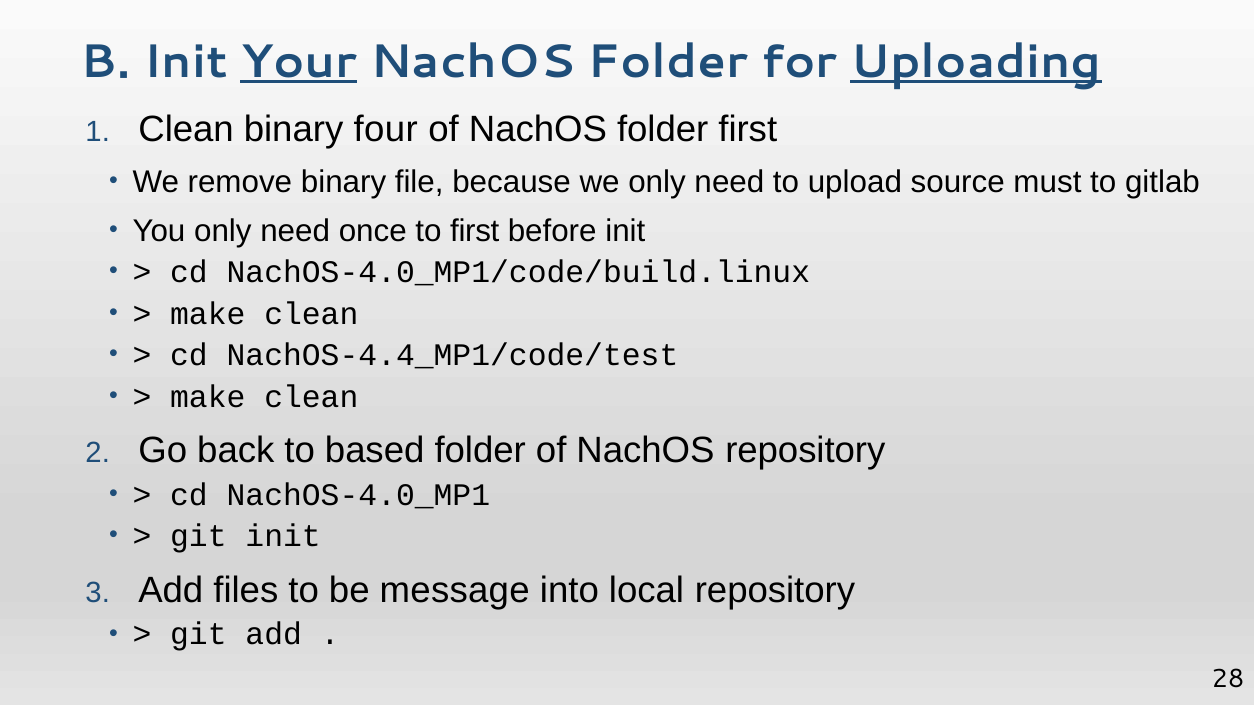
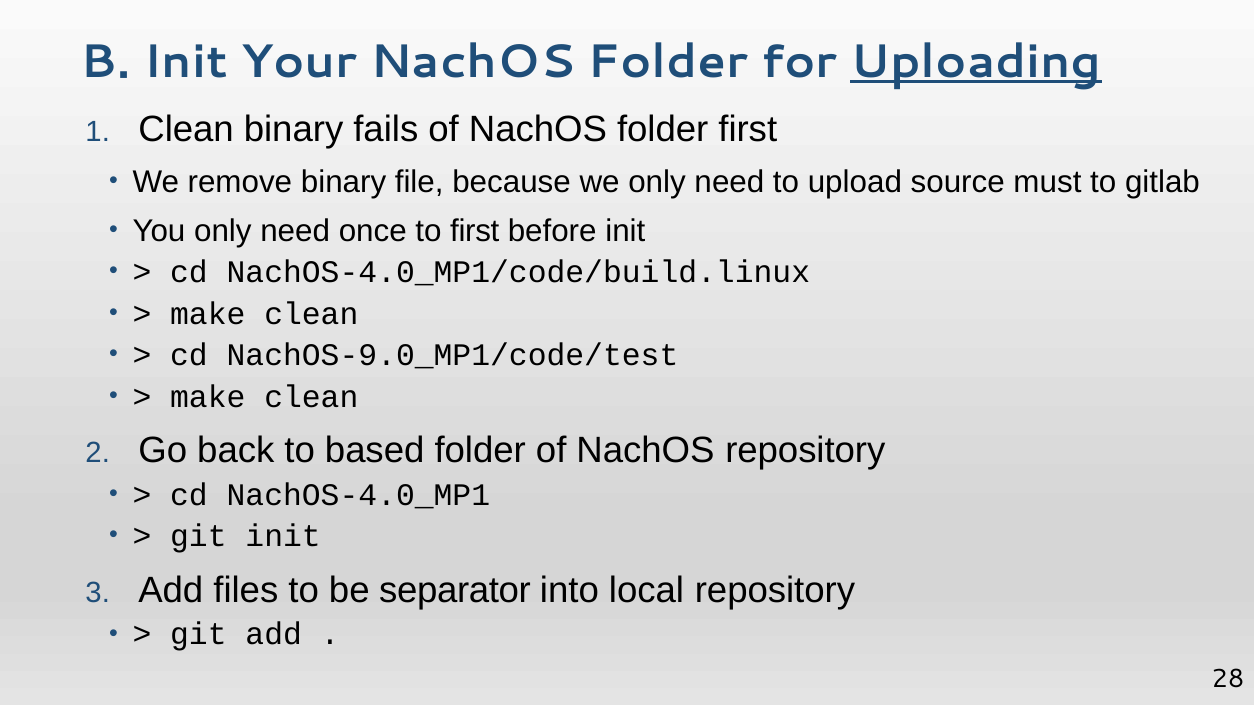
Your underline: present -> none
four: four -> fails
NachOS-4.4_MP1/code/test: NachOS-4.4_MP1/code/test -> NachOS-9.0_MP1/code/test
message: message -> separator
